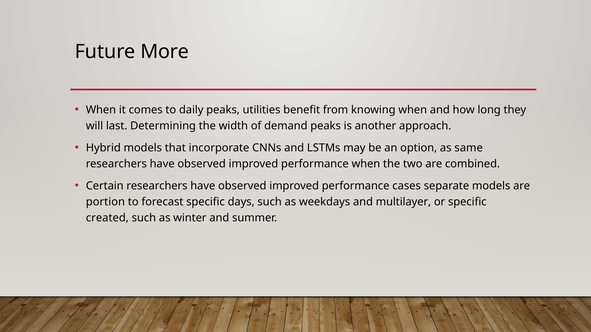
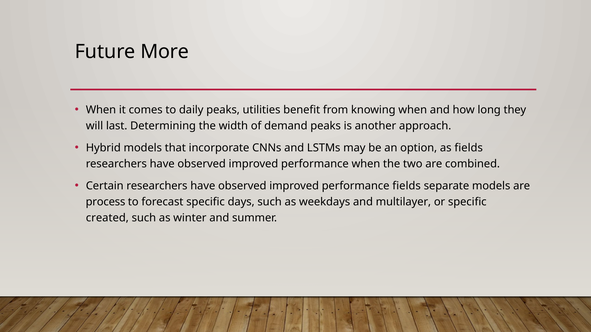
as same: same -> fields
performance cases: cases -> fields
portion: portion -> process
